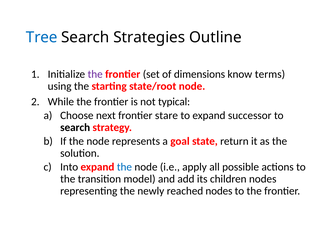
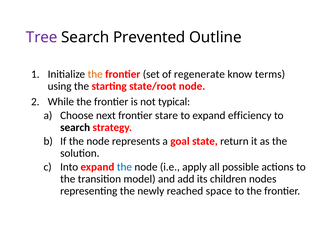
Tree colour: blue -> purple
Strategies: Strategies -> Prevented
the at (95, 74) colour: purple -> orange
dimensions: dimensions -> regenerate
successor: successor -> efficiency
reached nodes: nodes -> space
